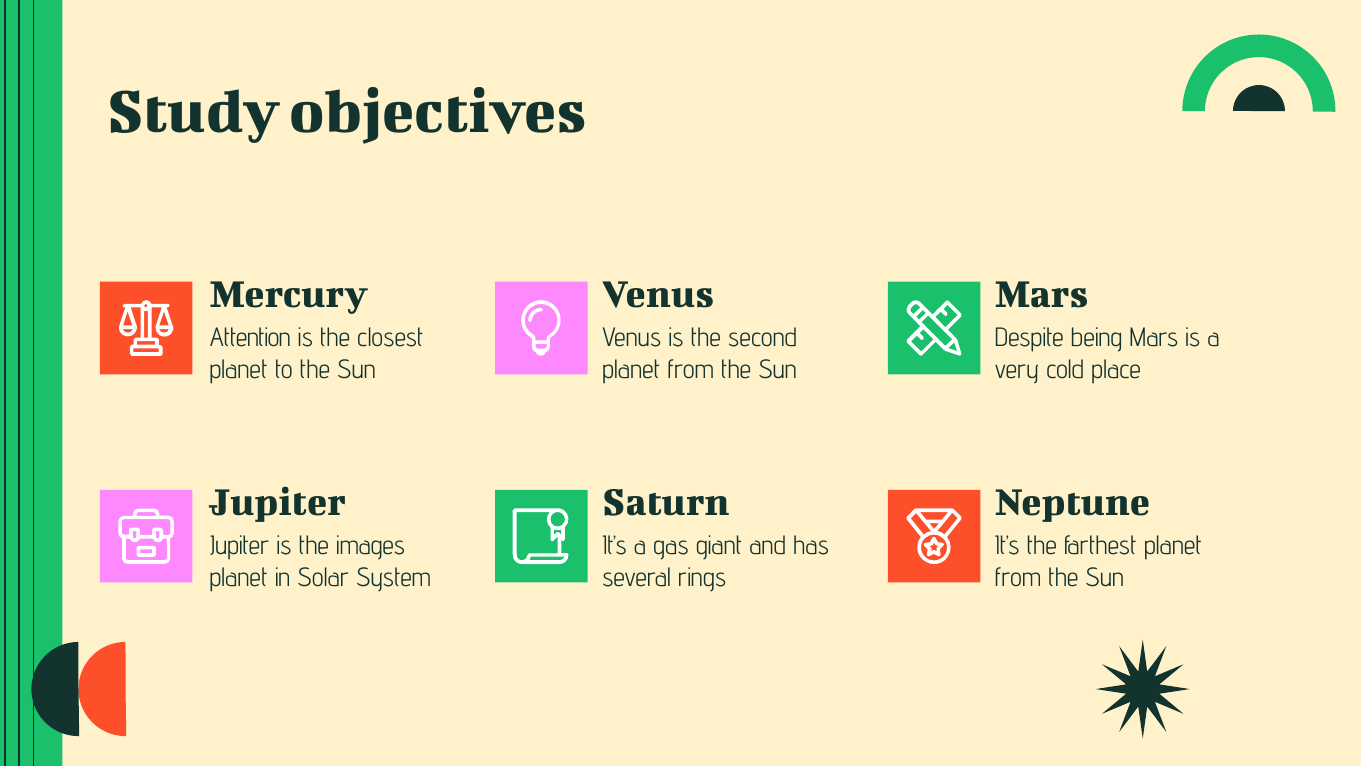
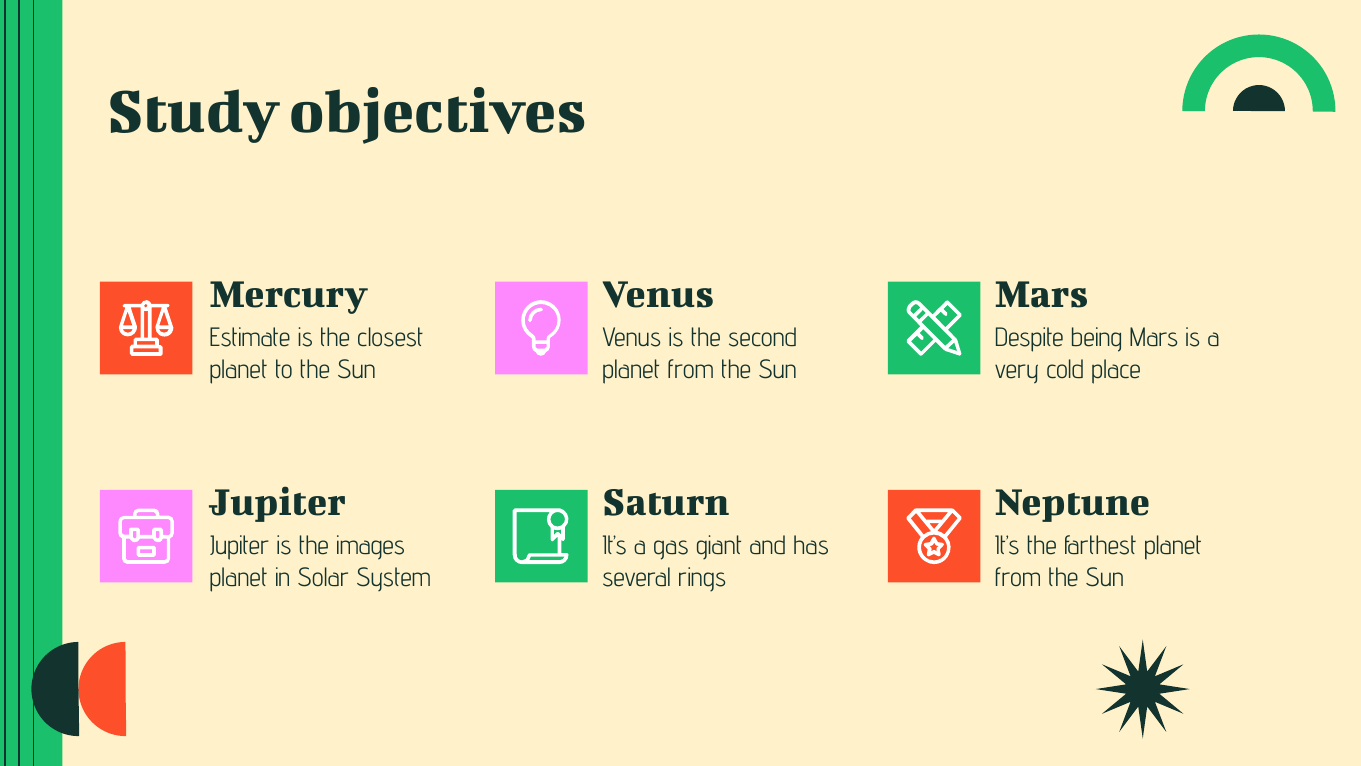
Attention: Attention -> Estimate
